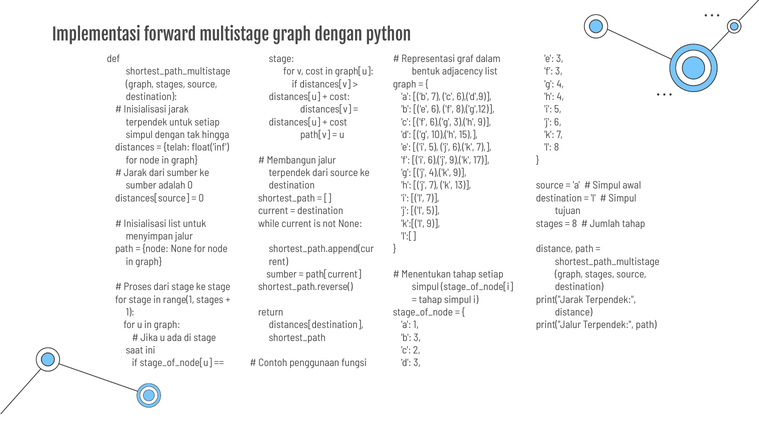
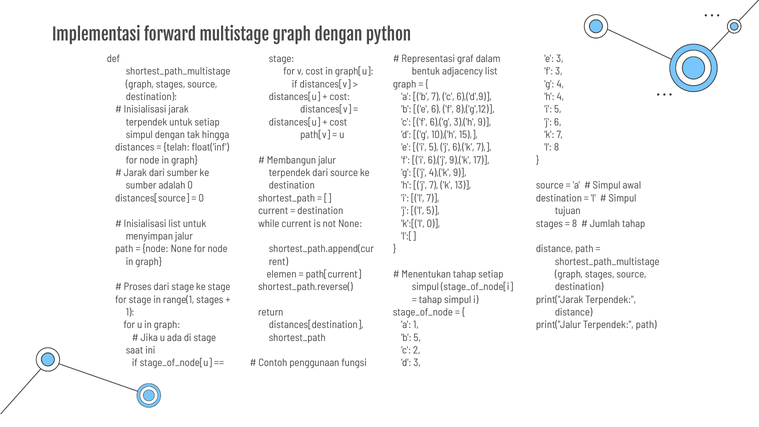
k':[('l 9: 9 -> 0
sumber at (282, 274): sumber -> elemen
b 3: 3 -> 5
